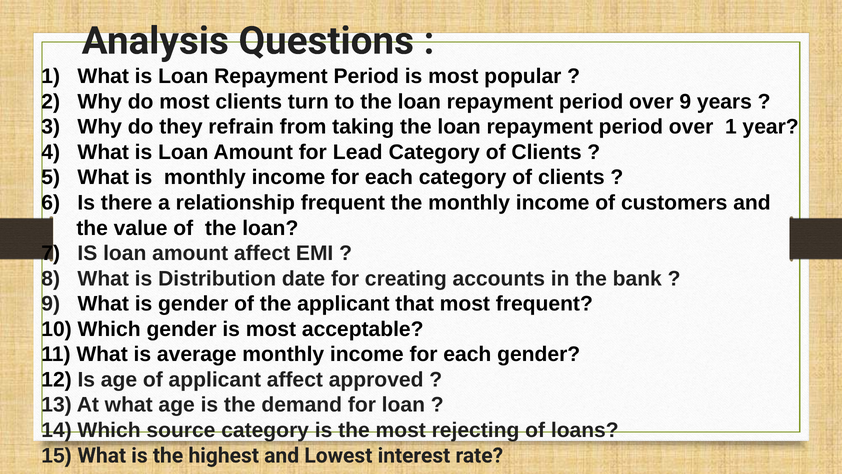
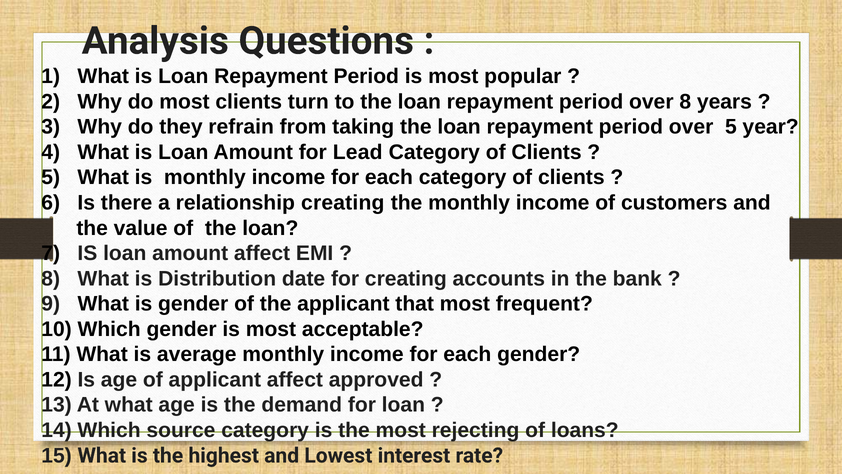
over 9: 9 -> 8
over 1: 1 -> 5
relationship frequent: frequent -> creating
